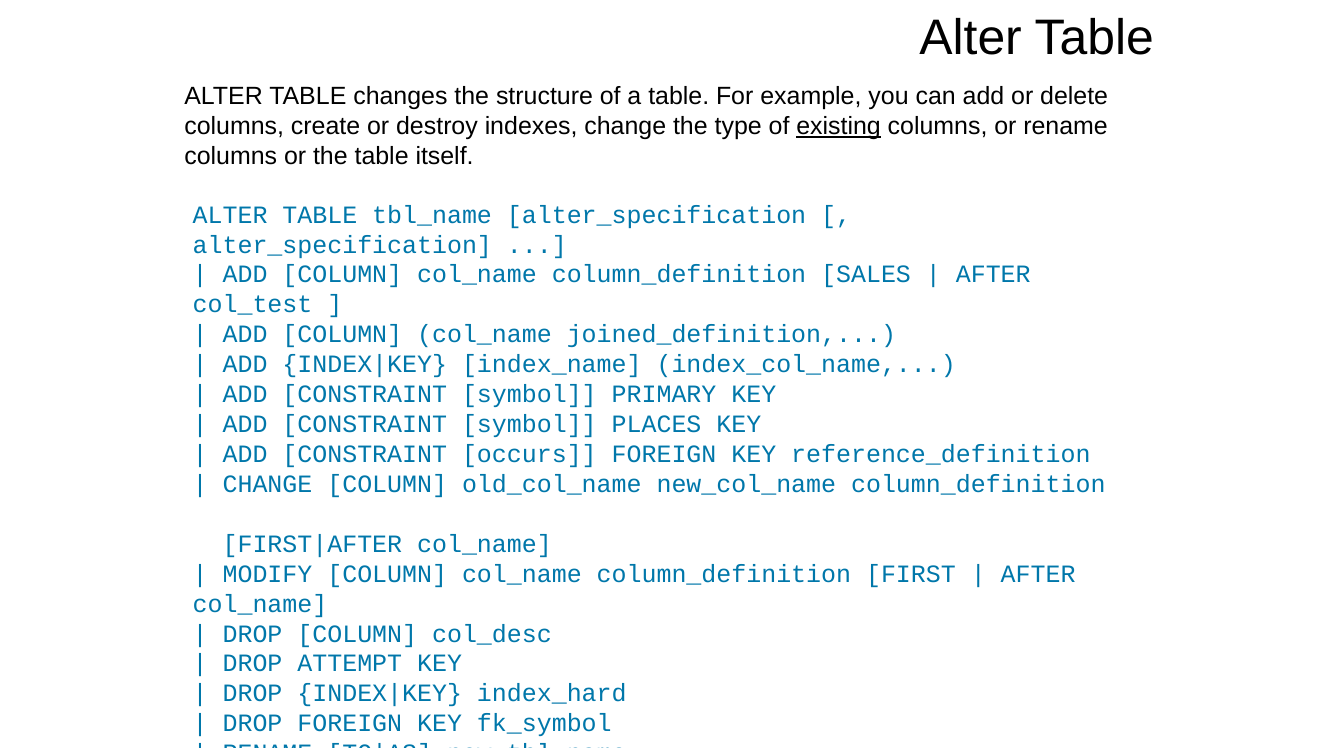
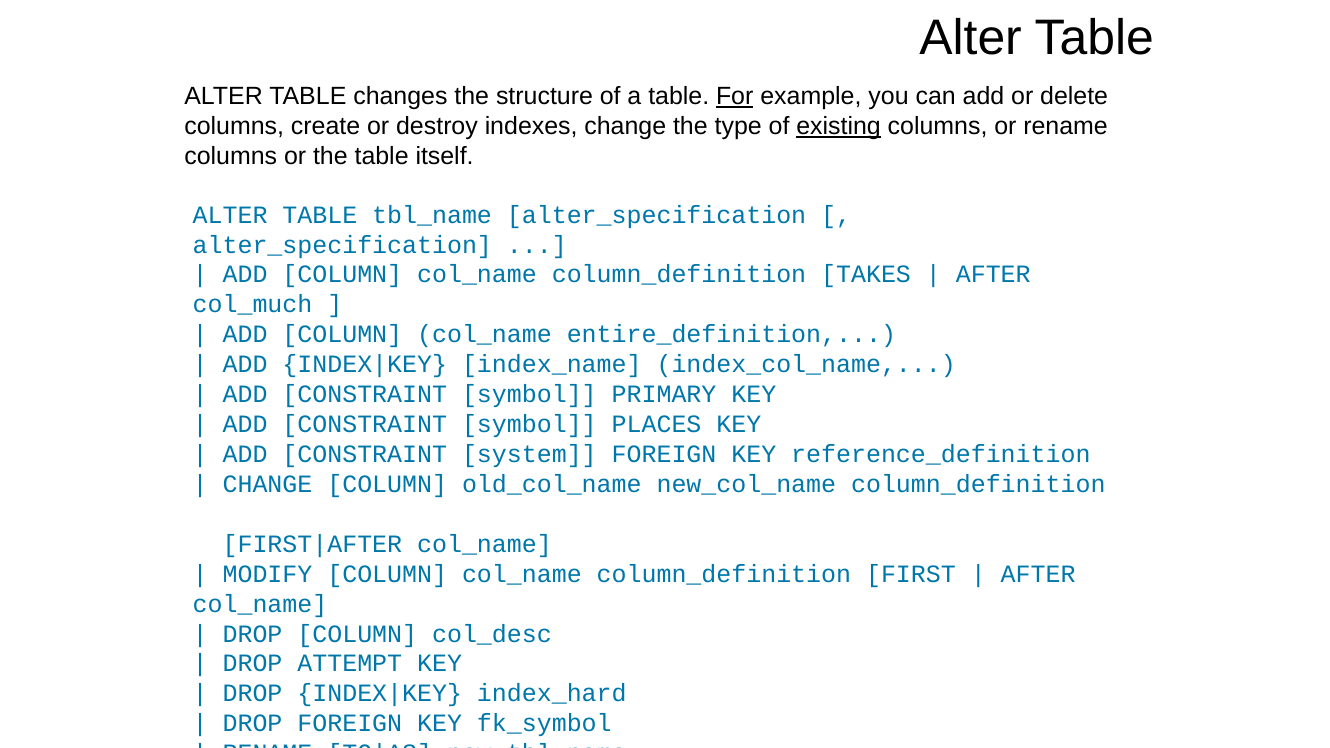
For underline: none -> present
SALES: SALES -> TAKES
col_test: col_test -> col_much
joined_definition: joined_definition -> entire_definition
occurs: occurs -> system
